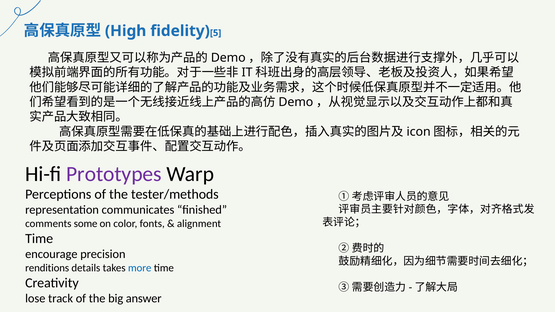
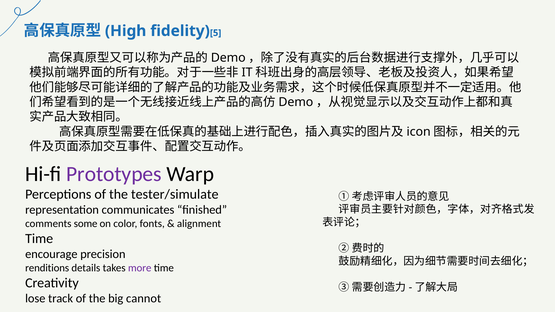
tester/methods: tester/methods -> tester/simulate
more colour: blue -> purple
answer: answer -> cannot
